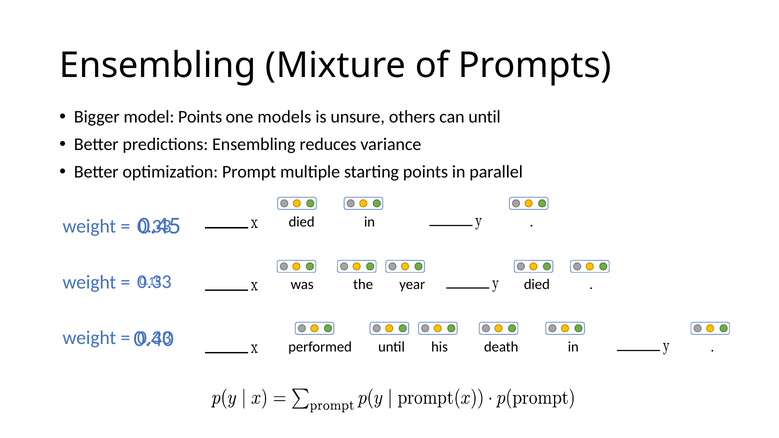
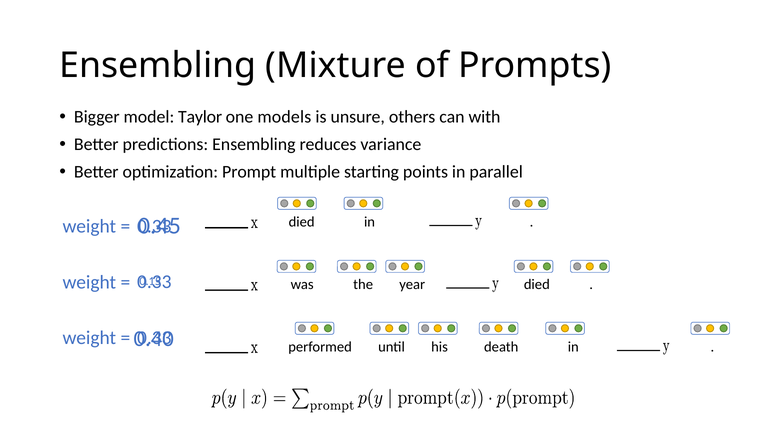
model Points: Points -> Taylor
can until: until -> with
